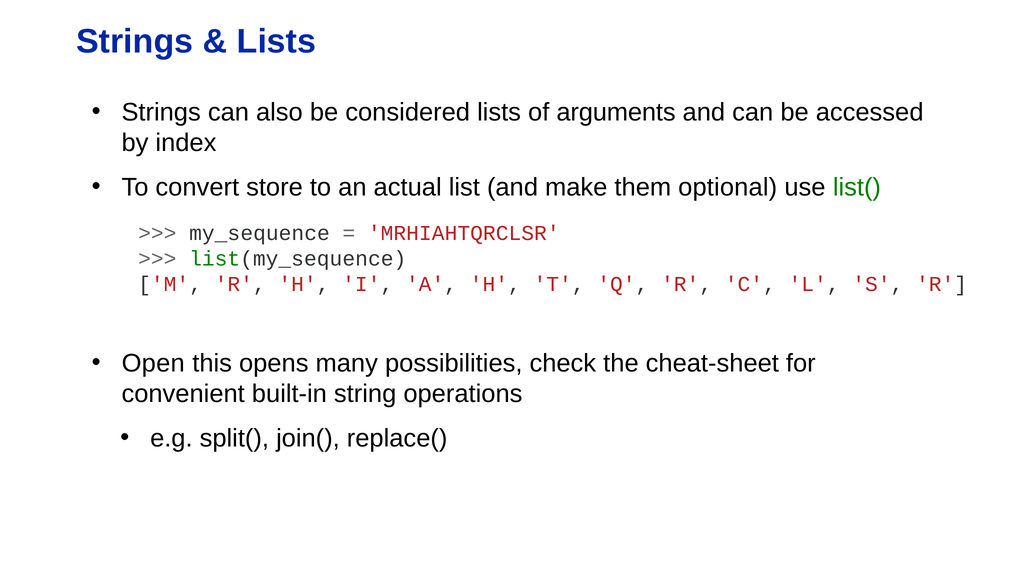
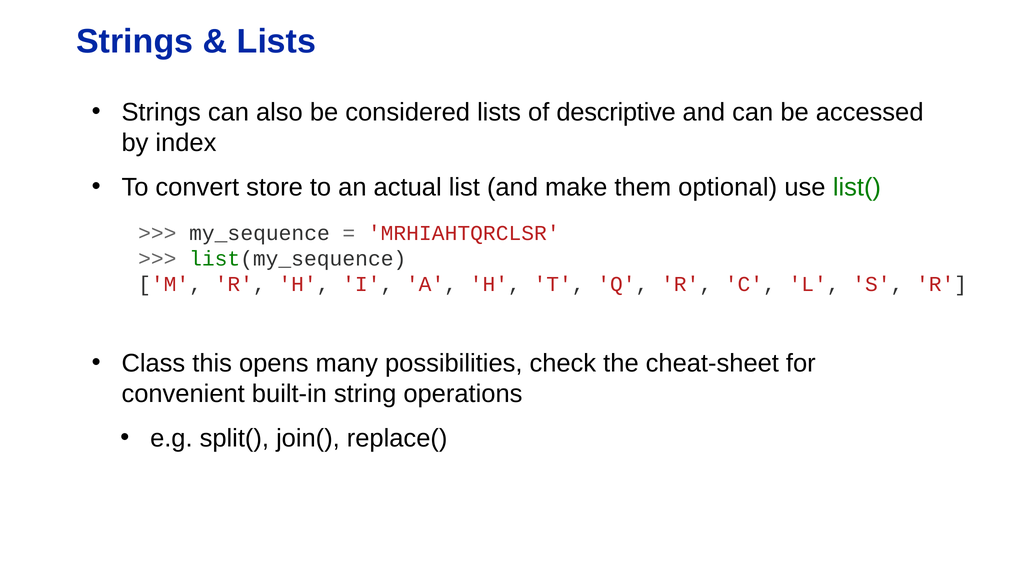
arguments: arguments -> descriptive
Open: Open -> Class
